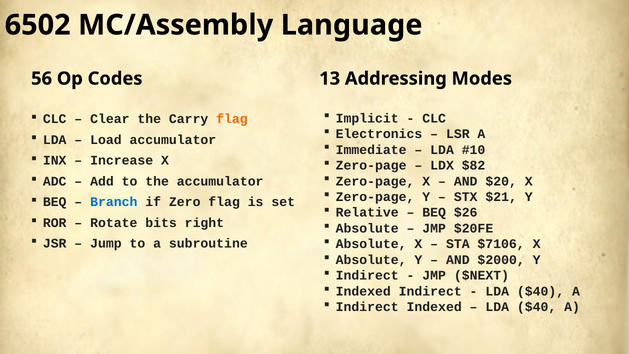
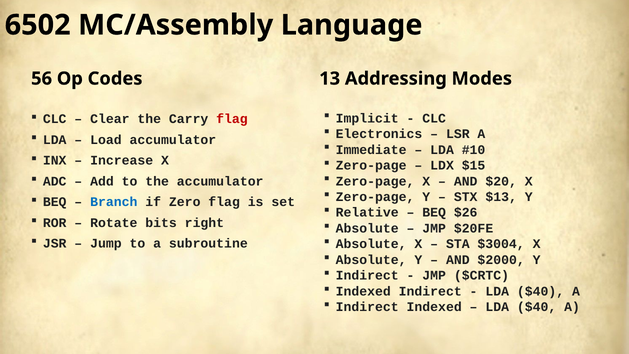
flag at (232, 119) colour: orange -> red
$82: $82 -> $15
$21: $21 -> $13
$7106: $7106 -> $3004
$NEXT: $NEXT -> $CRTC
